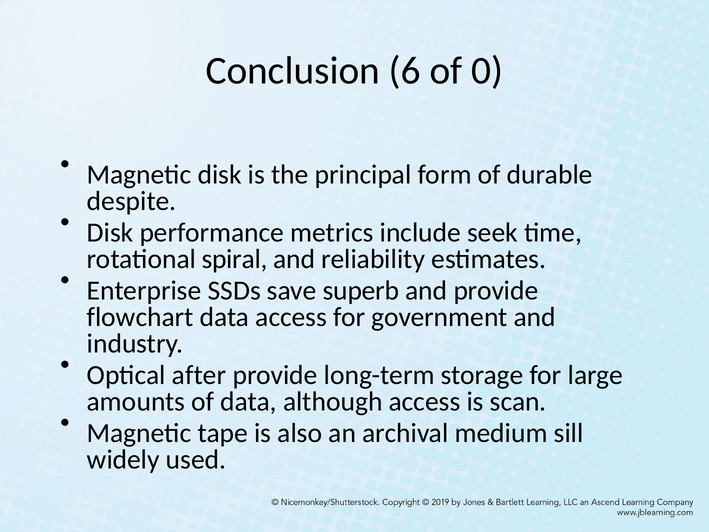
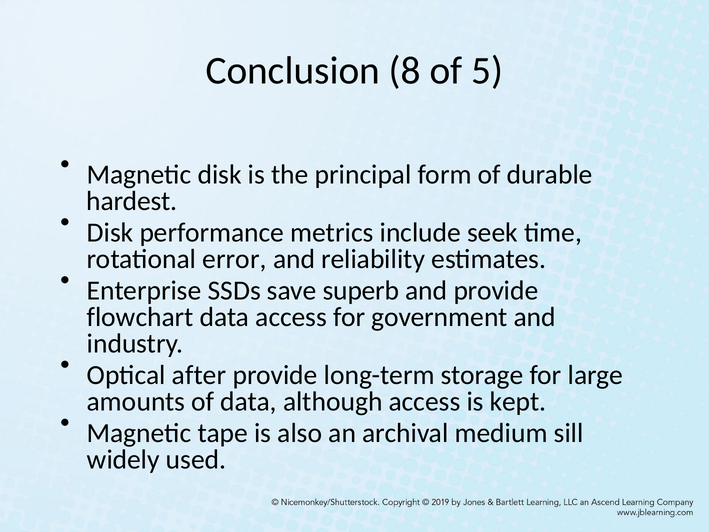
6: 6 -> 8
0: 0 -> 5
despite: despite -> hardest
spiral: spiral -> error
scan: scan -> kept
